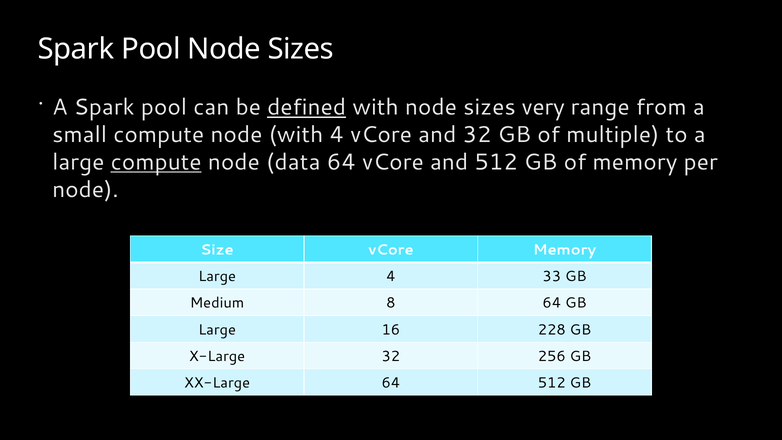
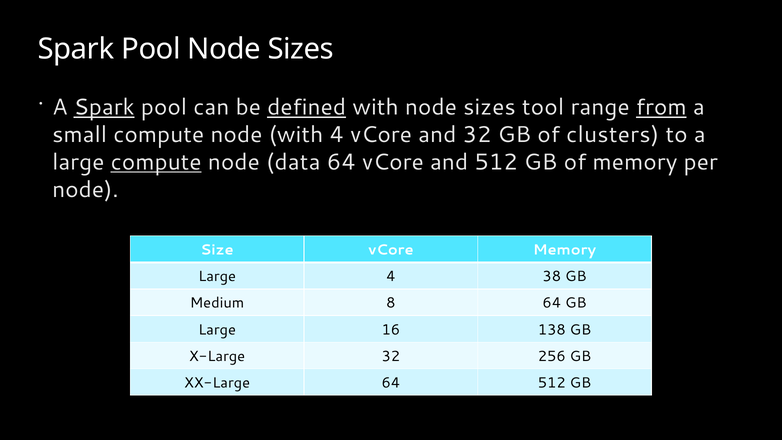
Spark at (104, 107) underline: none -> present
very: very -> tool
from underline: none -> present
multiple: multiple -> clusters
33: 33 -> 38
228: 228 -> 138
